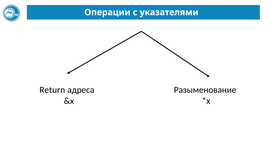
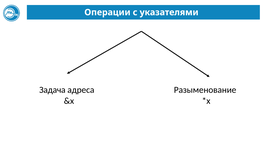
Return: Return -> Задача
